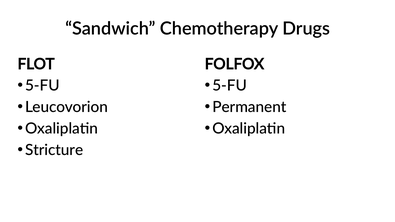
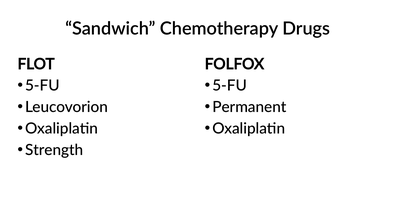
Stricture: Stricture -> Strength
